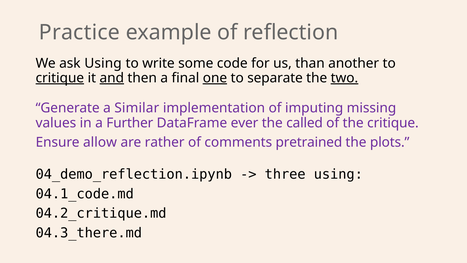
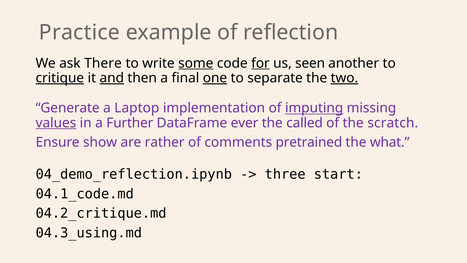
ask Using: Using -> There
some underline: none -> present
for underline: none -> present
than: than -> seen
Similar: Similar -> Laptop
imputing underline: none -> present
values underline: none -> present
the critique: critique -> scratch
allow: allow -> show
plots: plots -> what
three using: using -> start
04.3_there.md: 04.3_there.md -> 04.3_using.md
